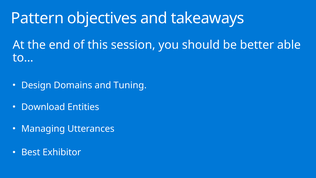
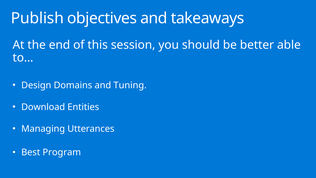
Pattern: Pattern -> Publish
Exhibitor: Exhibitor -> Program
